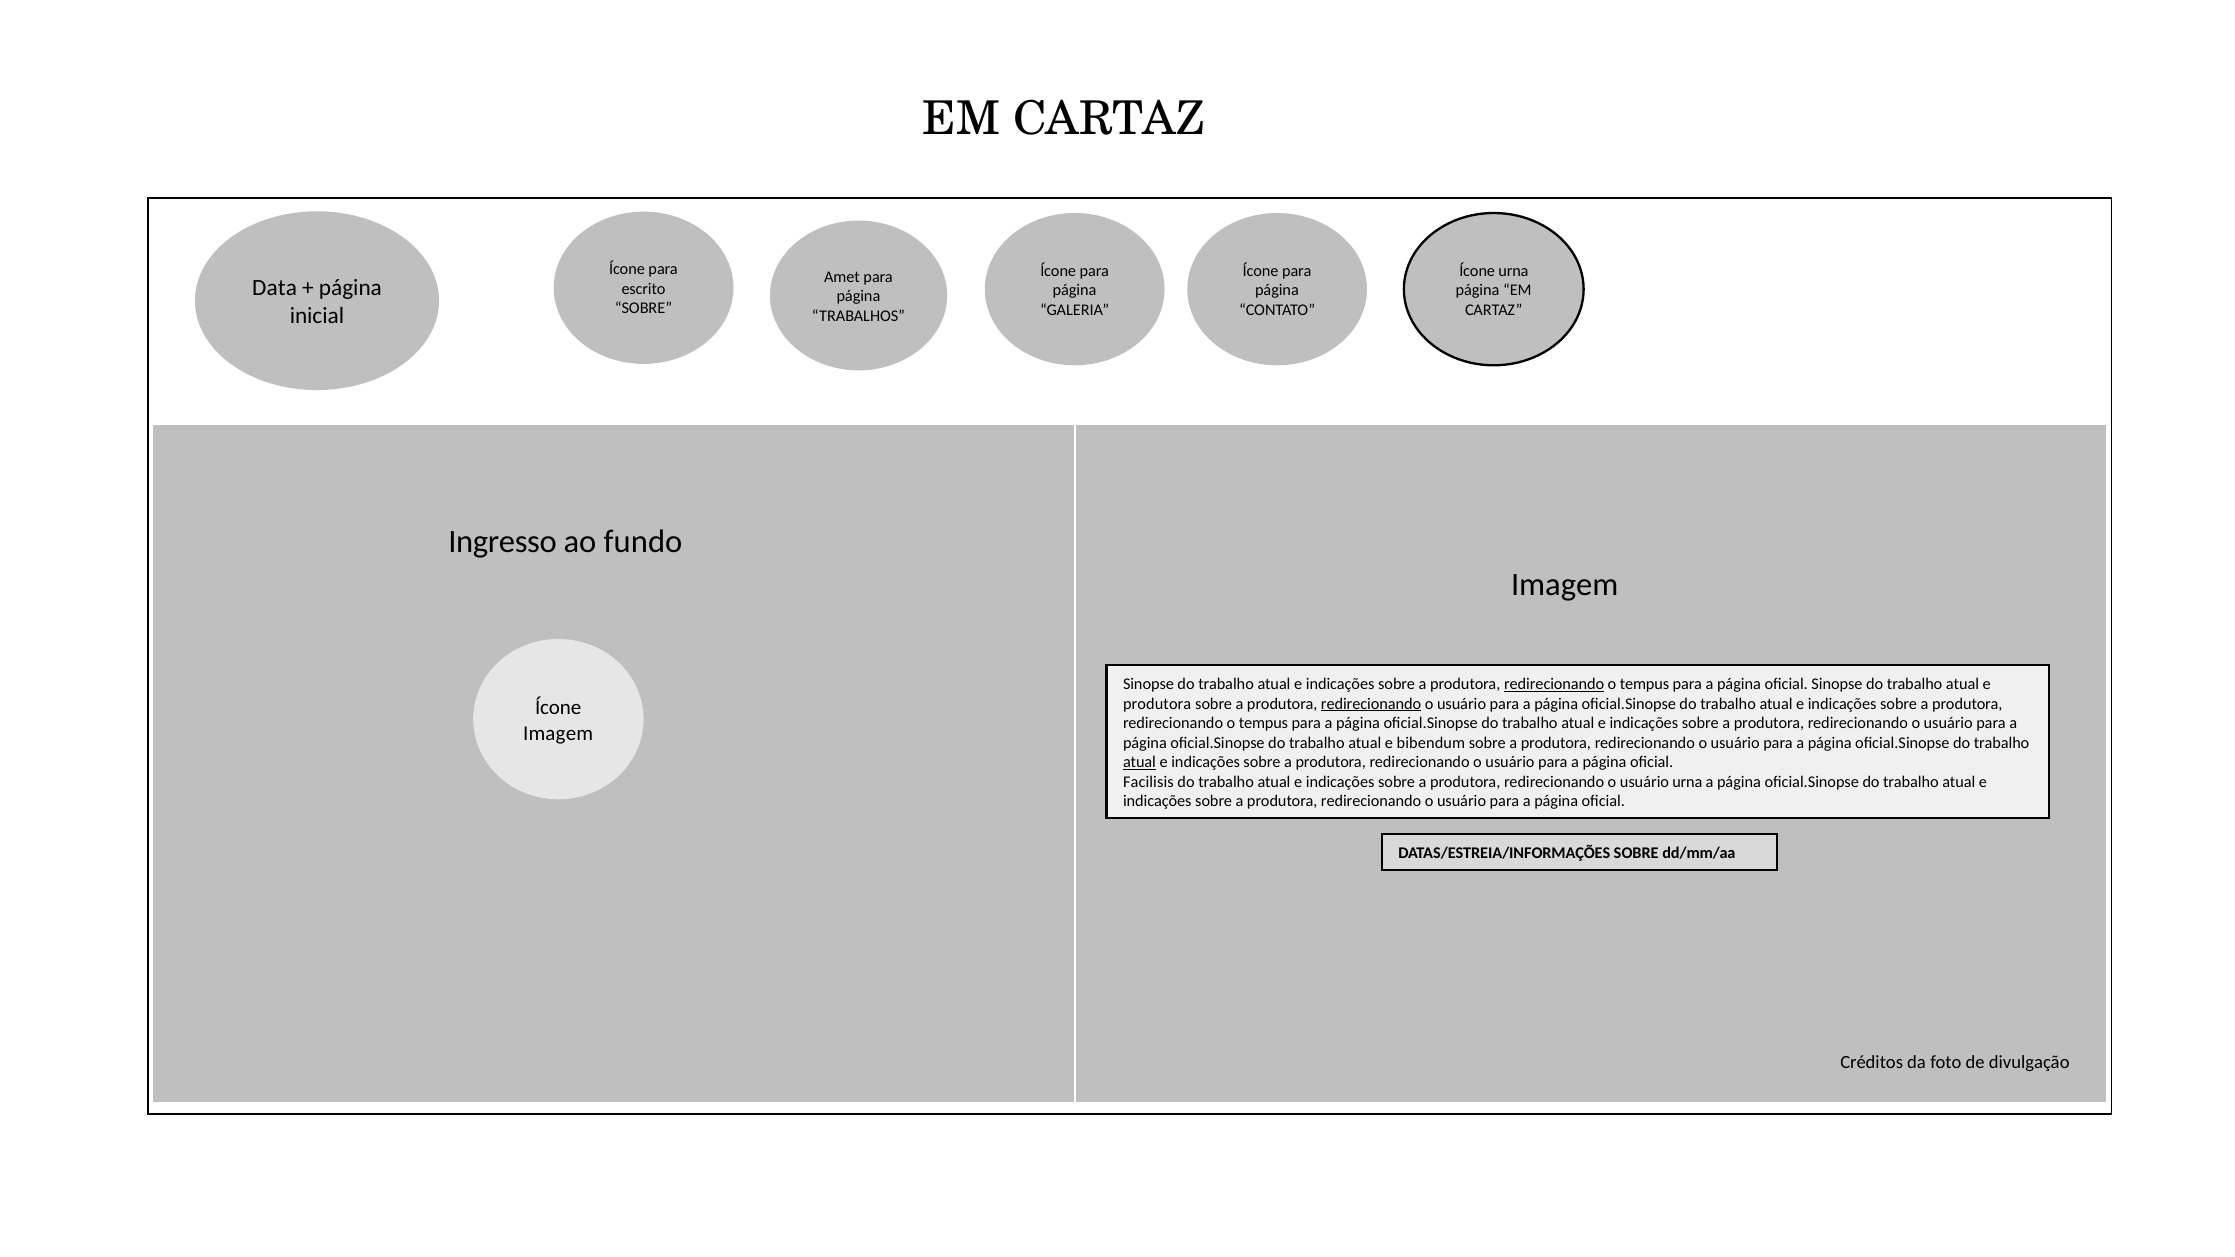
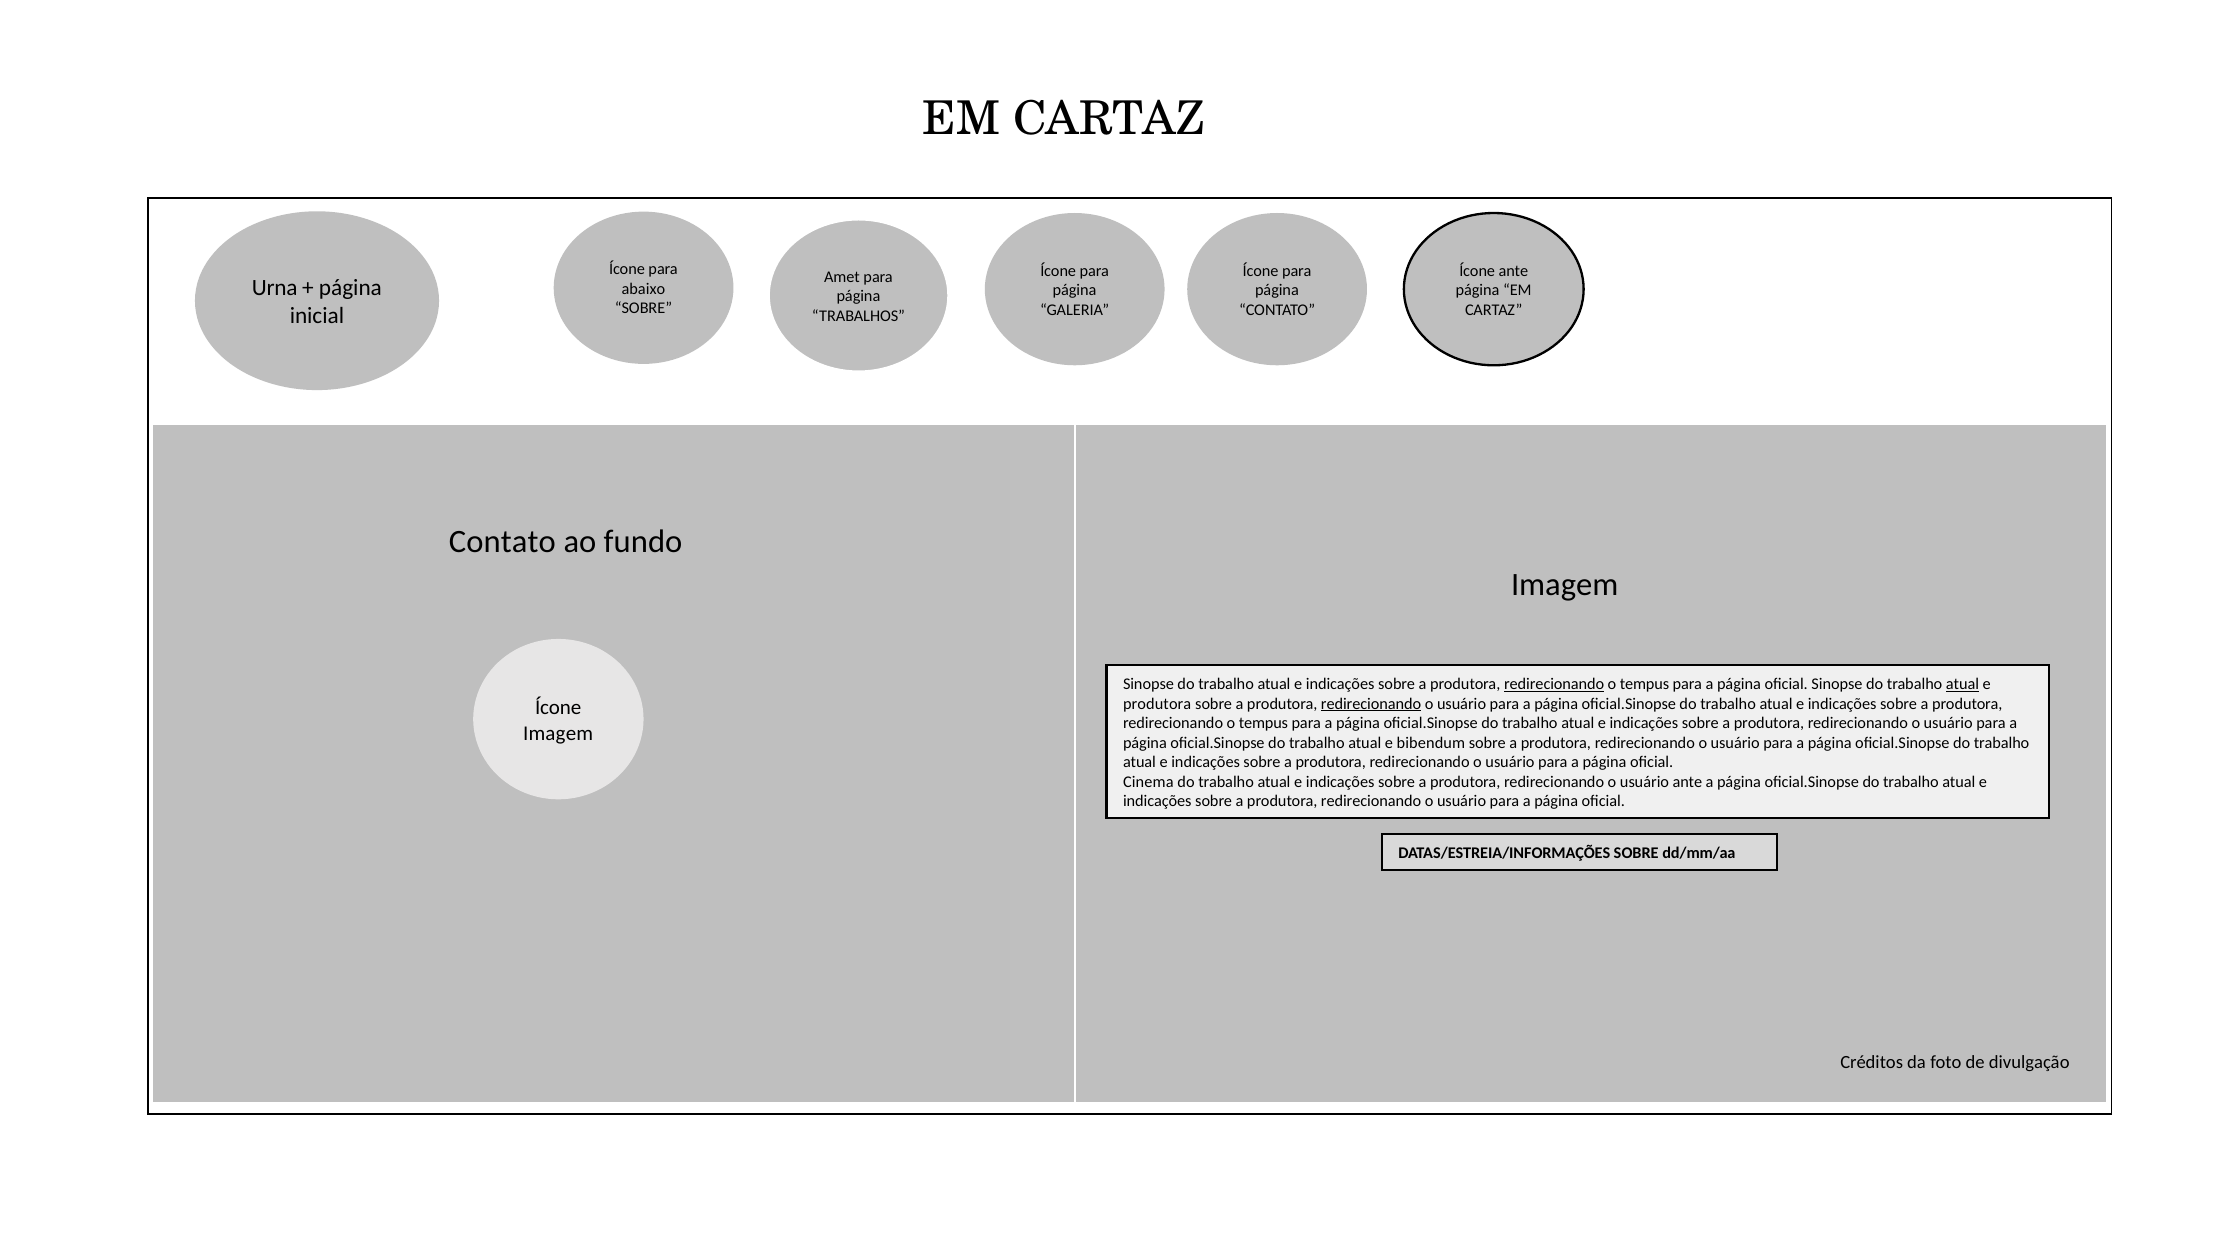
Ícone urna: urna -> ante
Data: Data -> Urna
escrito: escrito -> abaixo
Ingresso at (503, 541): Ingresso -> Contato
atual at (1963, 684) underline: none -> present
atual at (1139, 763) underline: present -> none
Facilisis: Facilisis -> Cinema
usuário urna: urna -> ante
